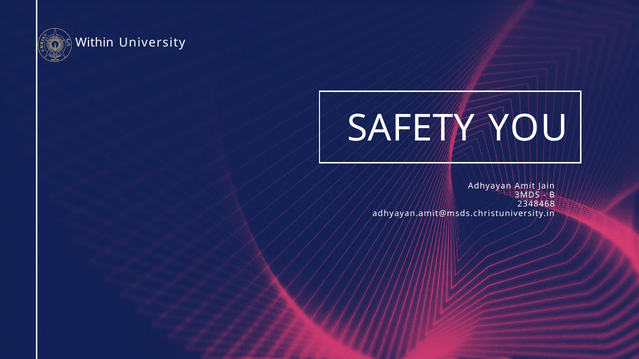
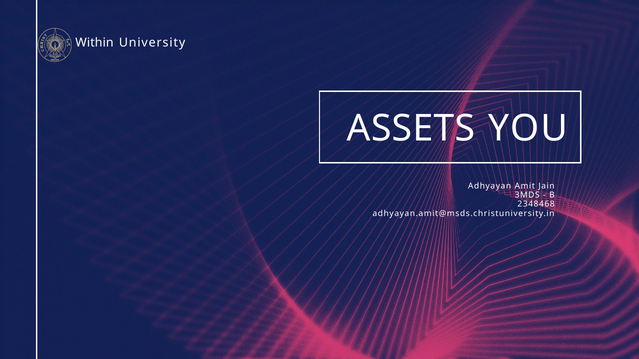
SAFETY: SAFETY -> ASSETS
